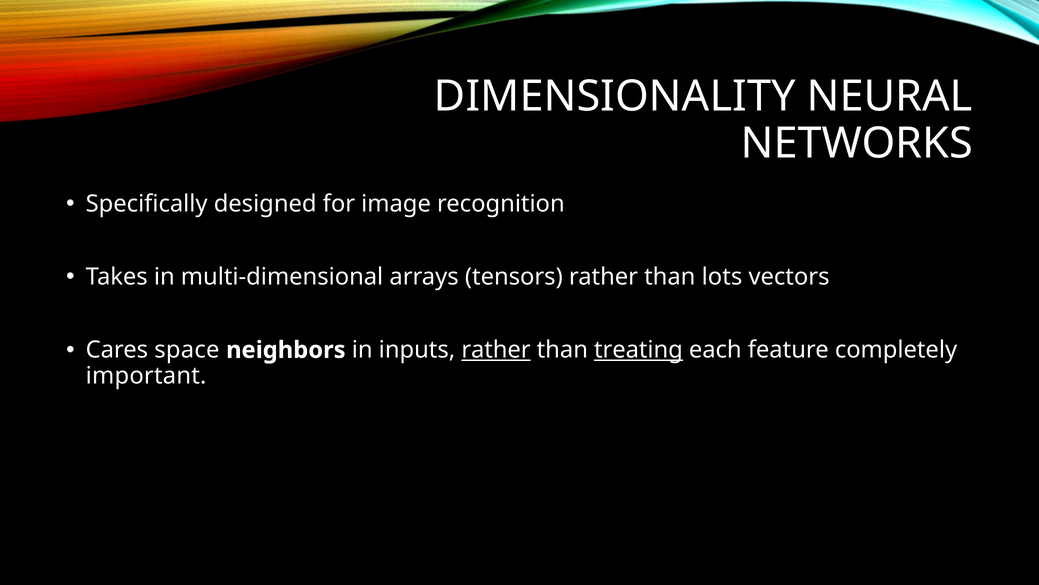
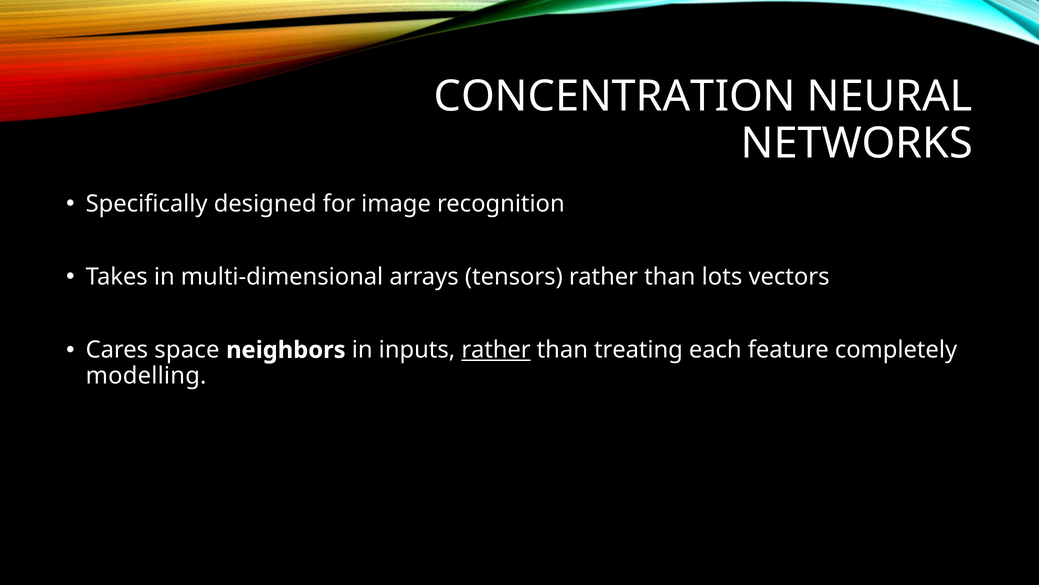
DIMENSIONALITY: DIMENSIONALITY -> CONCENTRATION
treating underline: present -> none
important: important -> modelling
